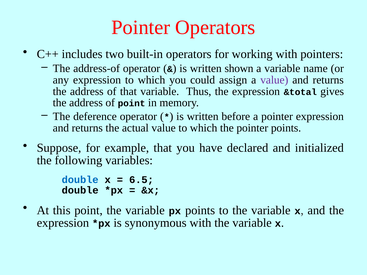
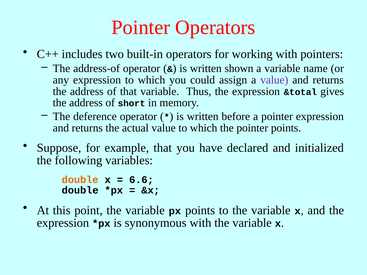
of point: point -> short
double at (80, 180) colour: blue -> orange
6.5: 6.5 -> 6.6
